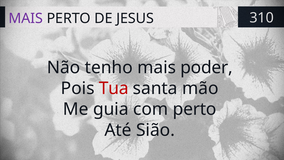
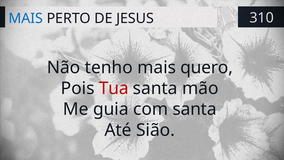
MAIS at (26, 18) colour: purple -> blue
poder: poder -> quero
com perto: perto -> santa
